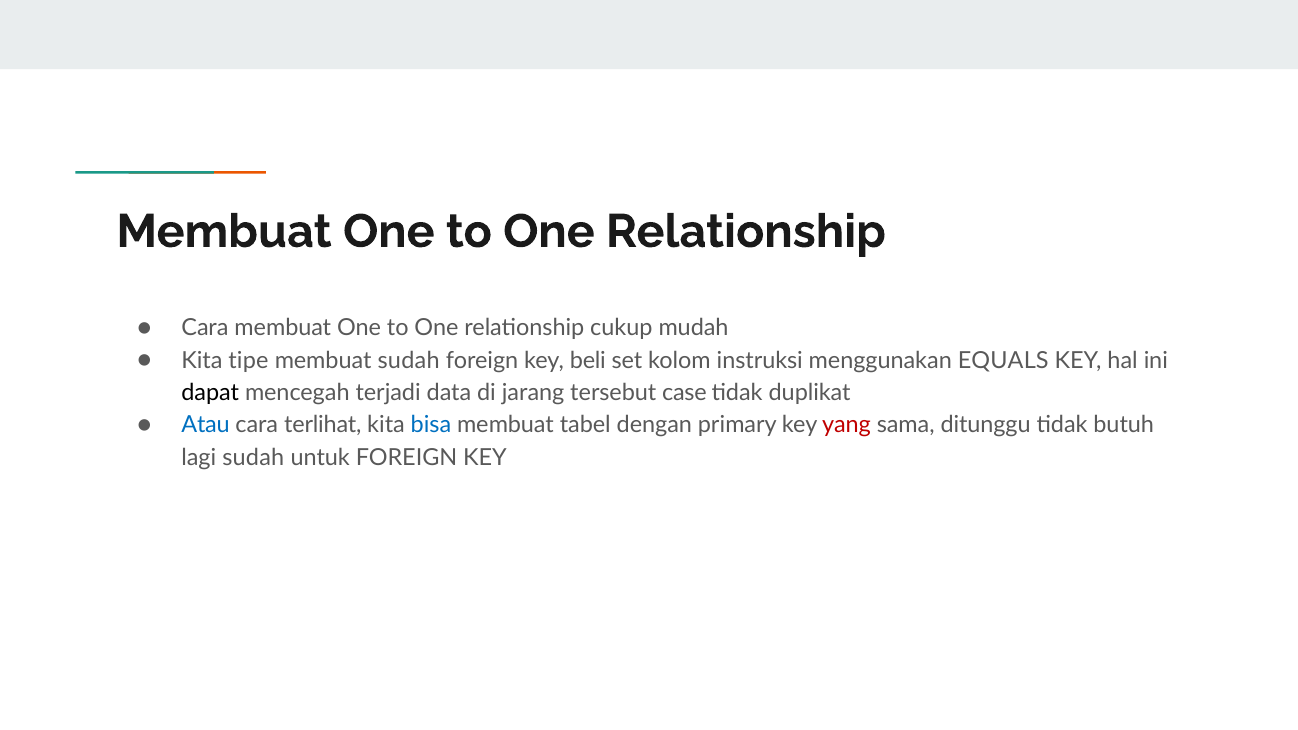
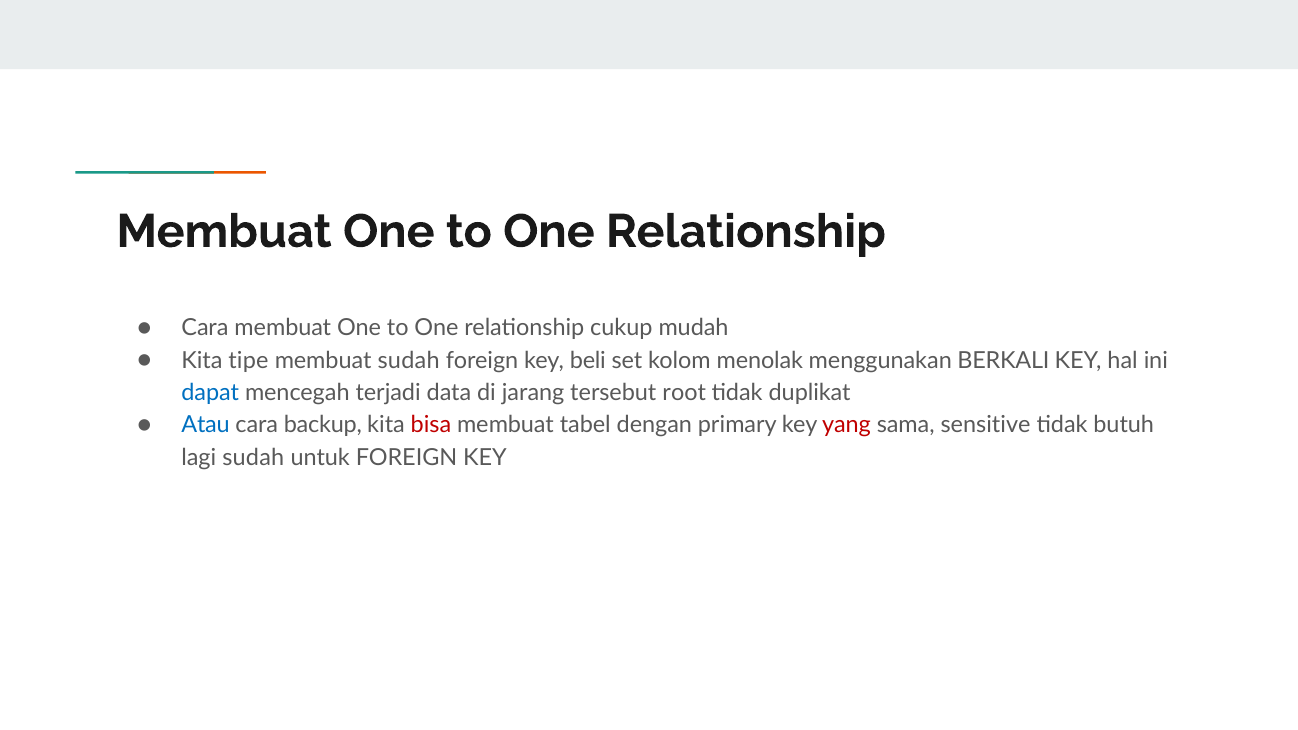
instruksi: instruksi -> menolak
EQUALS: EQUALS -> BERKALI
dapat colour: black -> blue
case: case -> root
terlihat: terlihat -> backup
bisa colour: blue -> red
ditunggu: ditunggu -> sensitive
